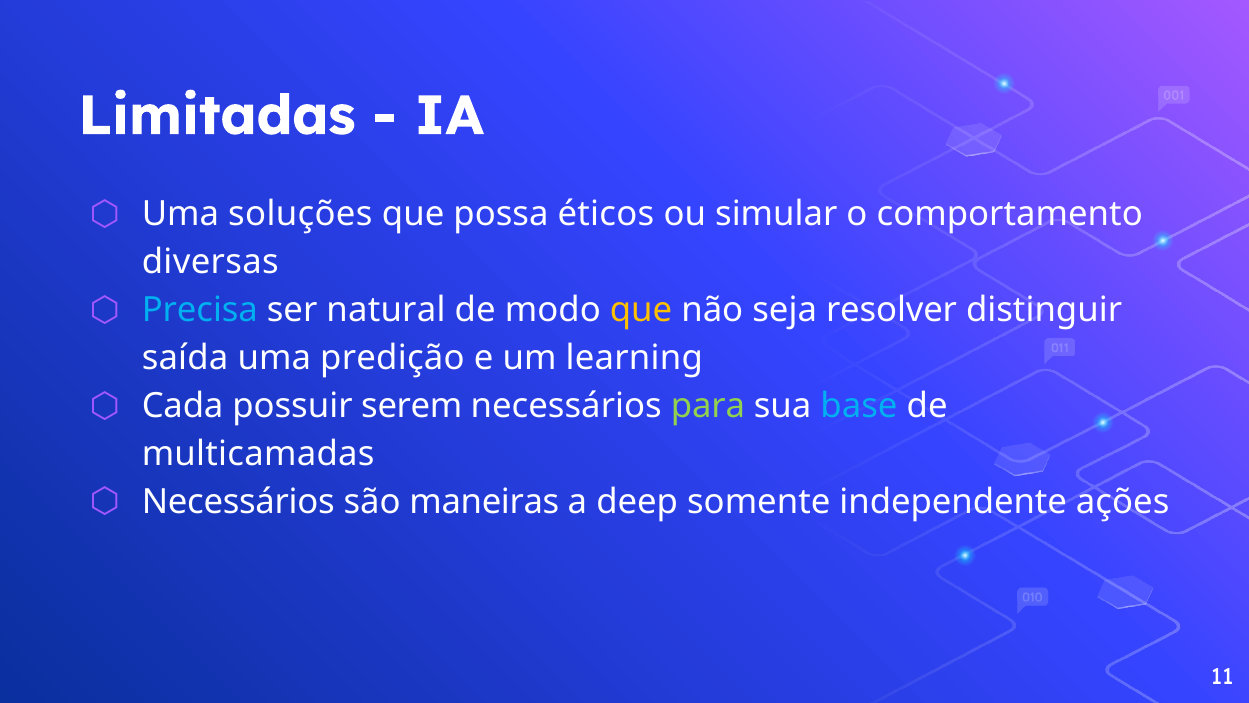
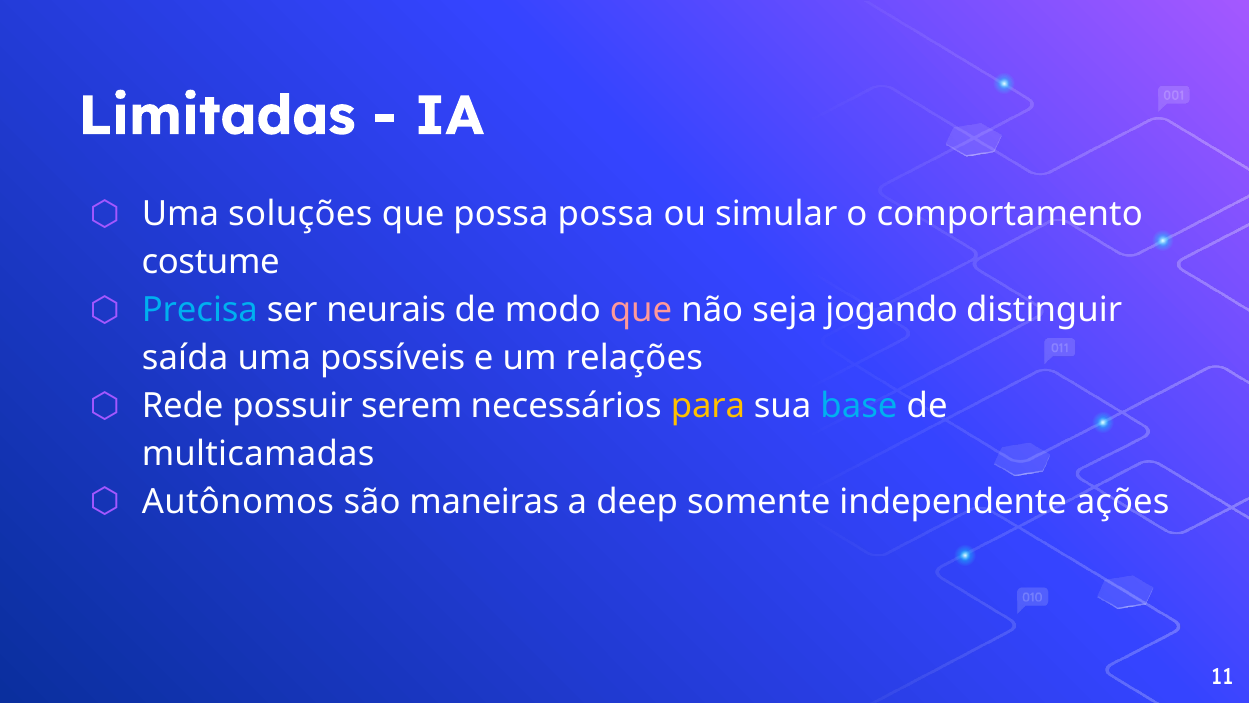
possa éticos: éticos -> possa
diversas: diversas -> costume
natural: natural -> neurais
que at (641, 310) colour: yellow -> pink
resolver: resolver -> jogando
predição: predição -> possíveis
learning: learning -> relações
Cada: Cada -> Rede
para colour: light green -> yellow
Necessários at (238, 502): Necessários -> Autônomos
